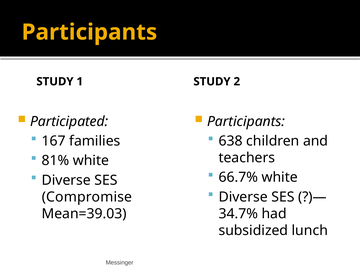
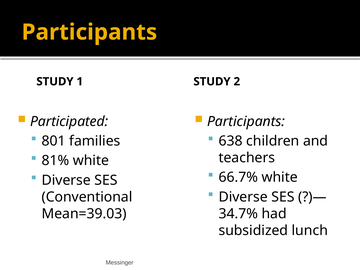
167: 167 -> 801
Compromise: Compromise -> Conventional
